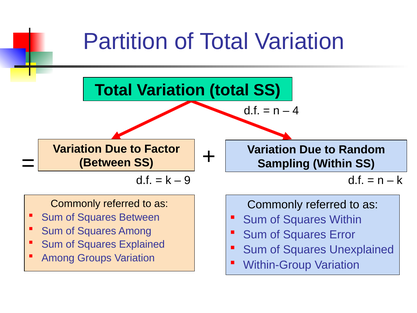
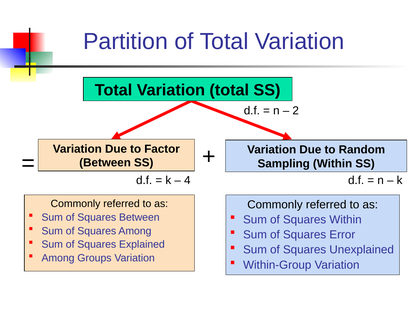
4: 4 -> 2
9: 9 -> 4
